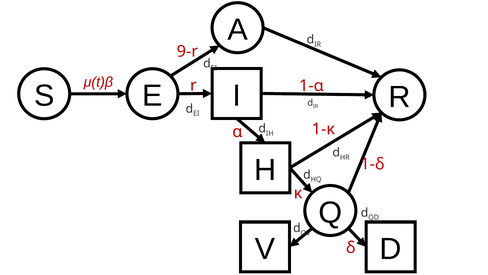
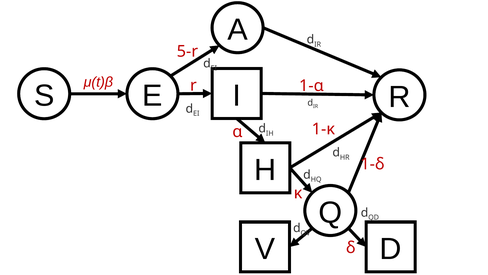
9-r: 9-r -> 5-r
